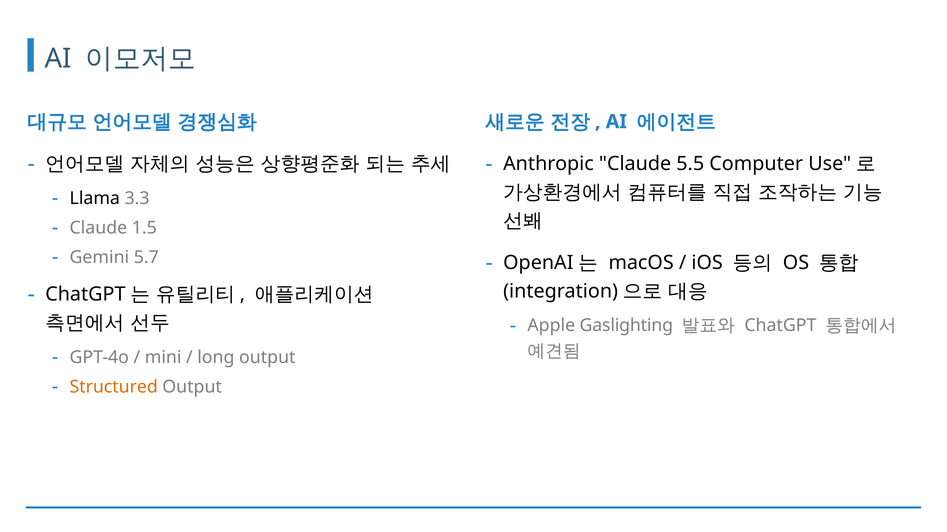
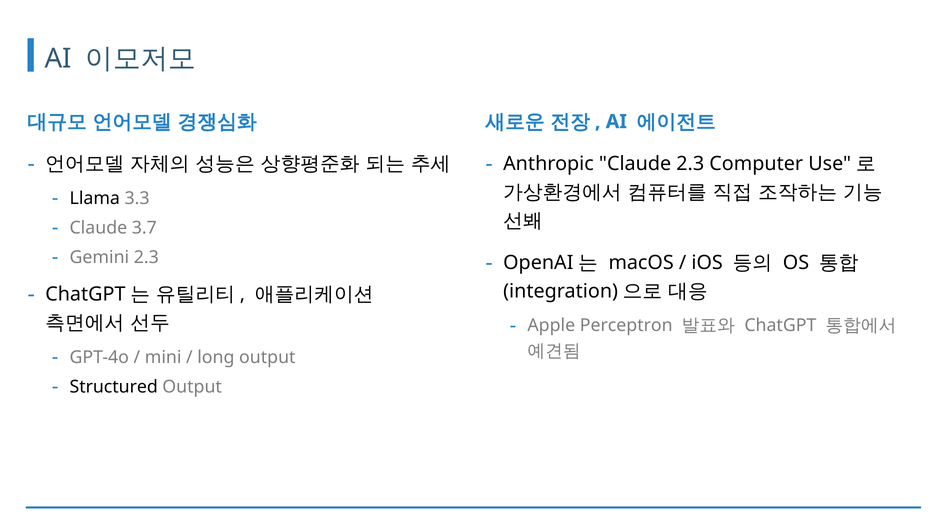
Claude 5.5: 5.5 -> 2.3
1.5: 1.5 -> 3.7
Gemini 5.7: 5.7 -> 2.3
Gaslighting: Gaslighting -> Perceptron
Structured colour: orange -> black
